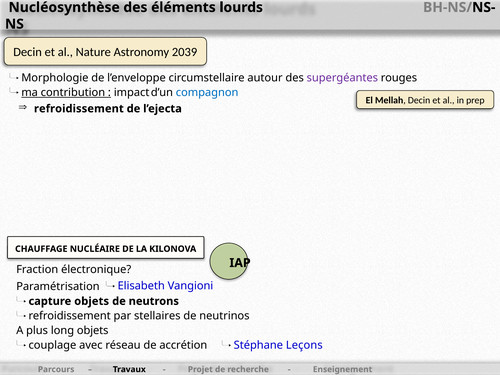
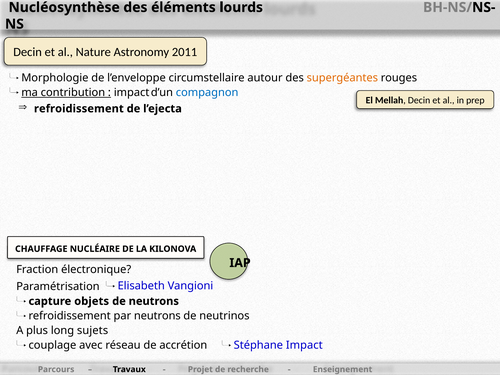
2039: 2039 -> 2011
supergéantes colour: purple -> orange
par stellaires: stellaires -> neutrons
long objets: objets -> sujets
Stéphane Leçons: Leçons -> Impact
